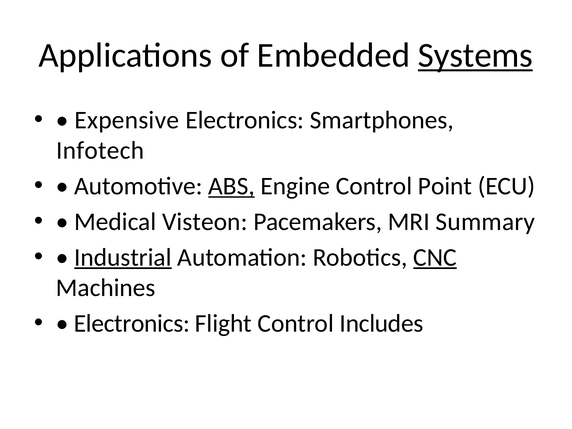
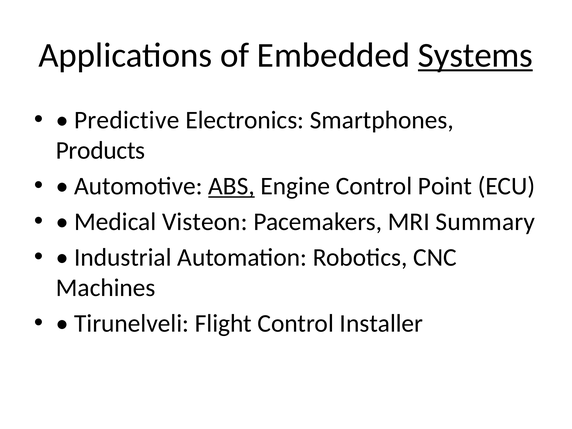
Expensive: Expensive -> Predictive
Infotech: Infotech -> Products
Industrial underline: present -> none
CNC underline: present -> none
Electronics at (132, 323): Electronics -> Tirunelveli
Includes: Includes -> Installer
